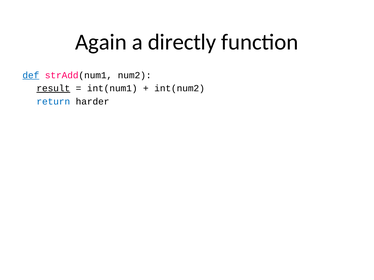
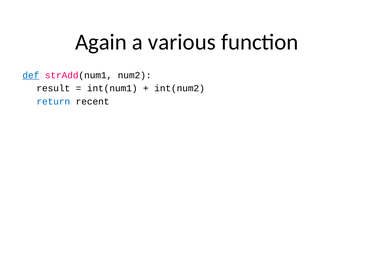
directly: directly -> various
result underline: present -> none
harder: harder -> recent
